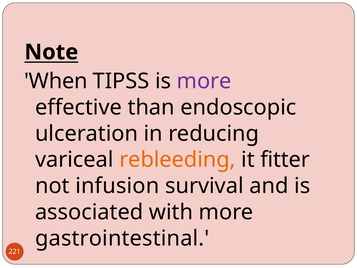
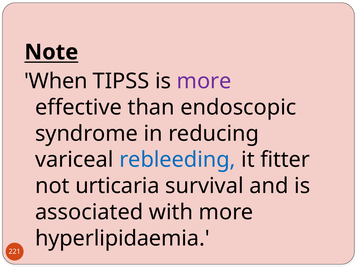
ulceration: ulceration -> syndrome
rebleeding colour: orange -> blue
infusion: infusion -> urticaria
gastrointestinal: gastrointestinal -> hyperlipidaemia
